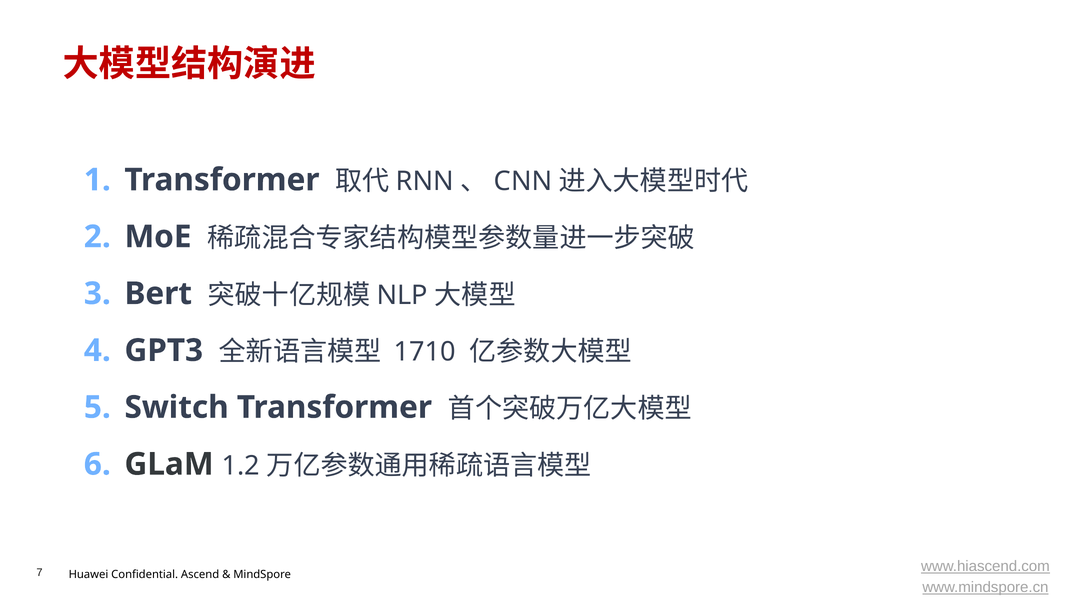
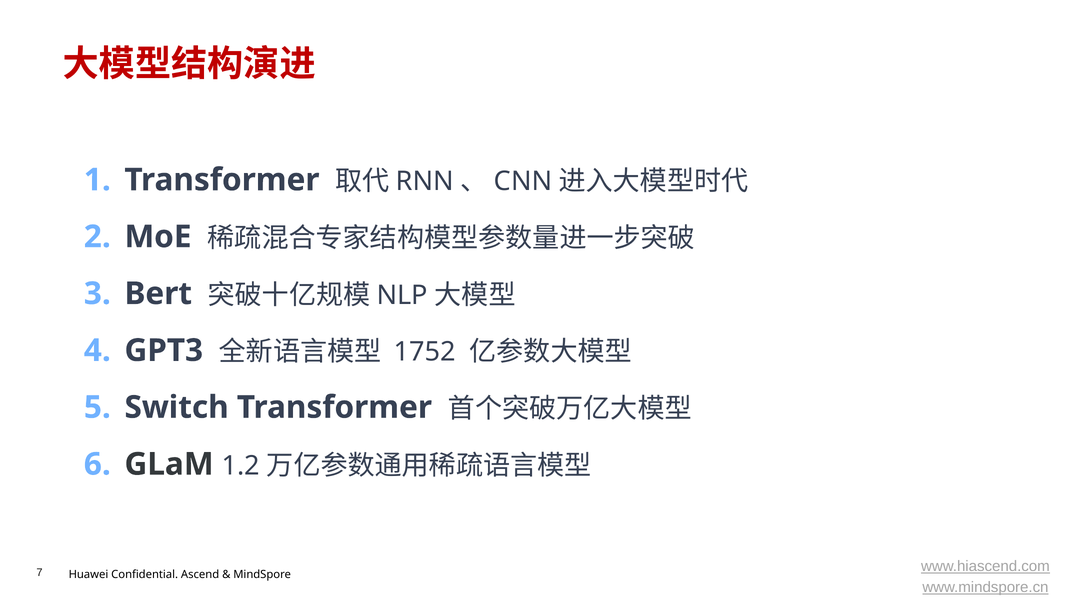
1710: 1710 -> 1752
